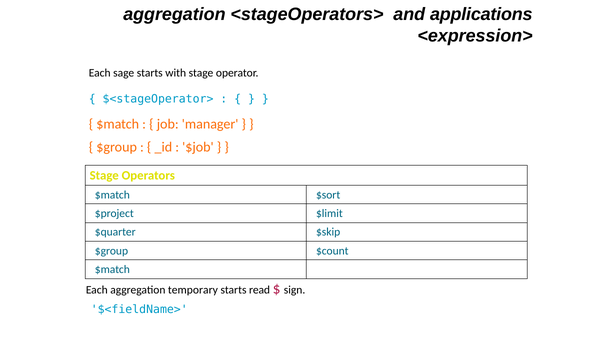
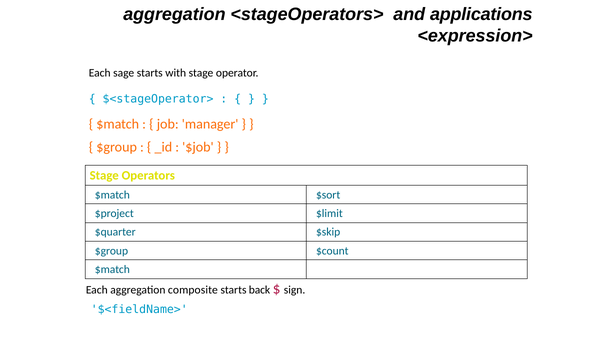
temporary: temporary -> composite
read: read -> back
